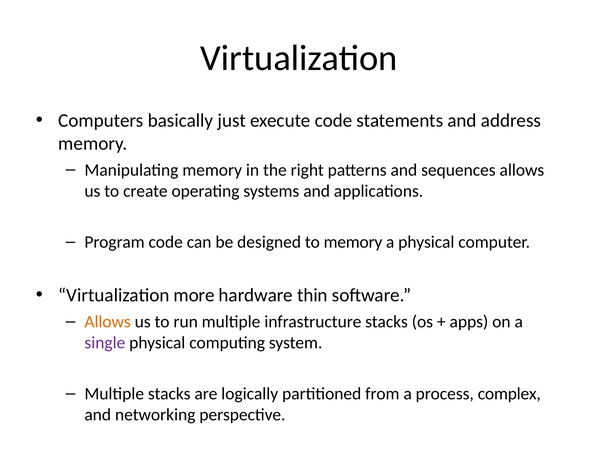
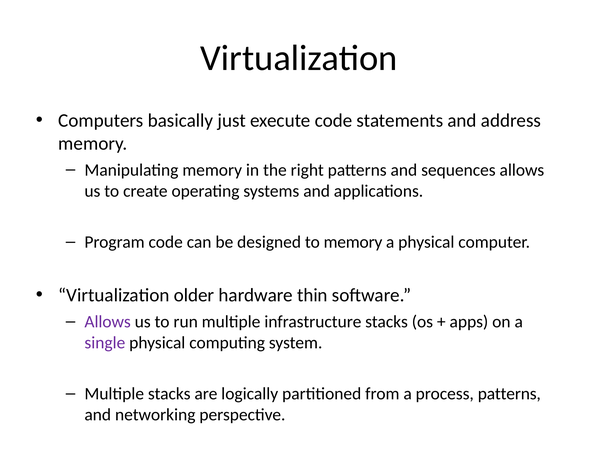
more: more -> older
Allows at (108, 321) colour: orange -> purple
process complex: complex -> patterns
